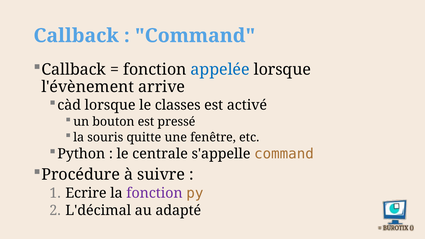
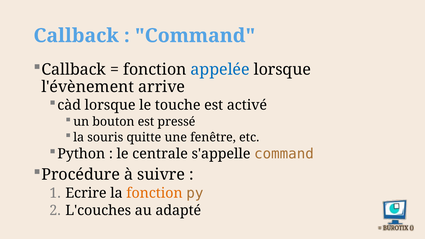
classes: classes -> touche
fonction at (154, 193) colour: purple -> orange
L'décimal: L'décimal -> L'couches
